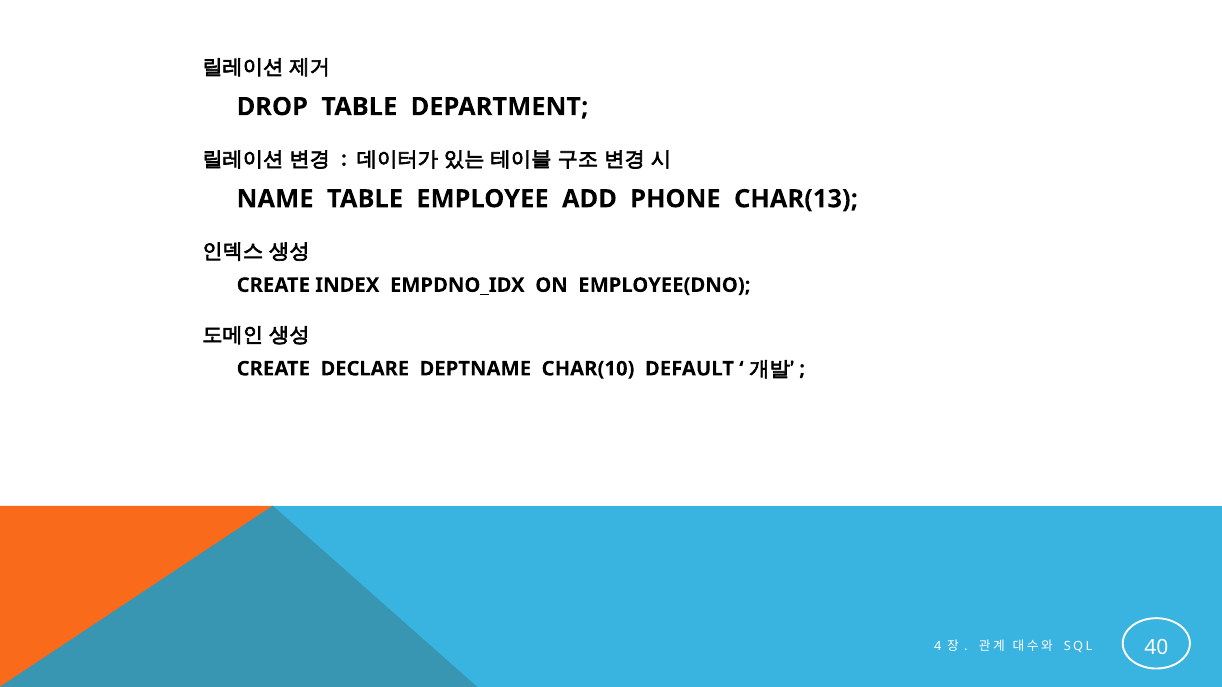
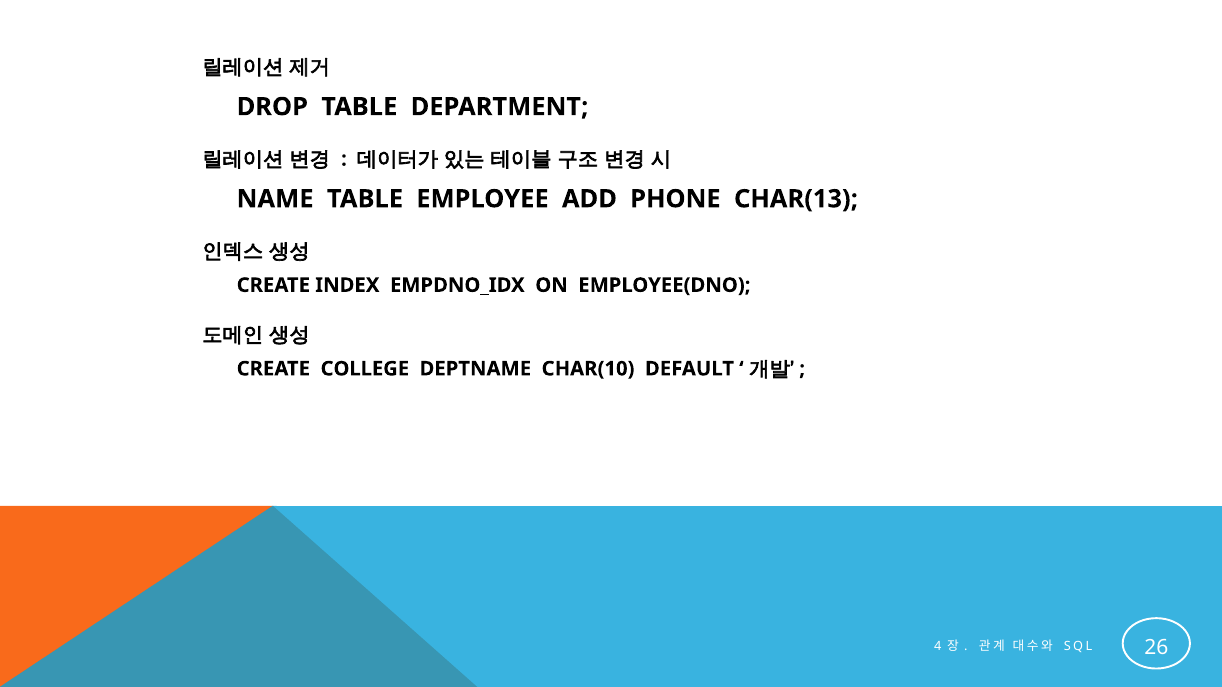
DECLARE: DECLARE -> COLLEGE
40: 40 -> 26
